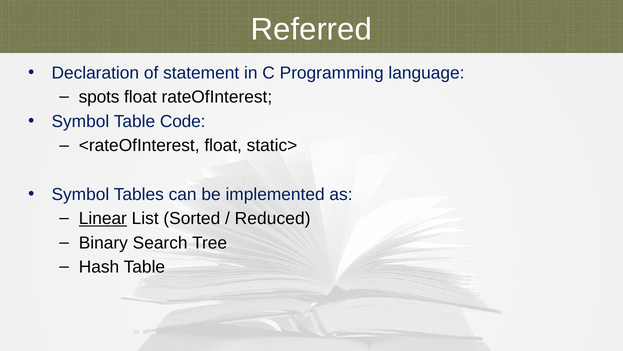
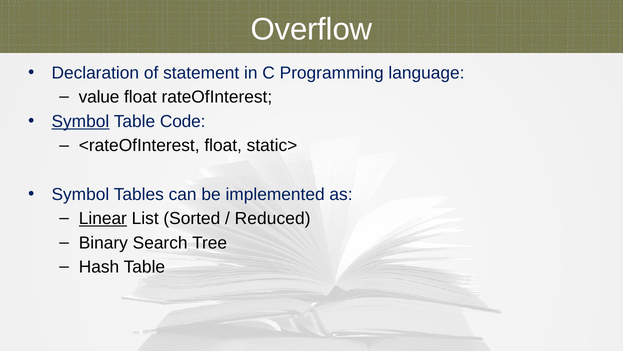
Referred: Referred -> Overflow
spots: spots -> value
Symbol at (80, 121) underline: none -> present
